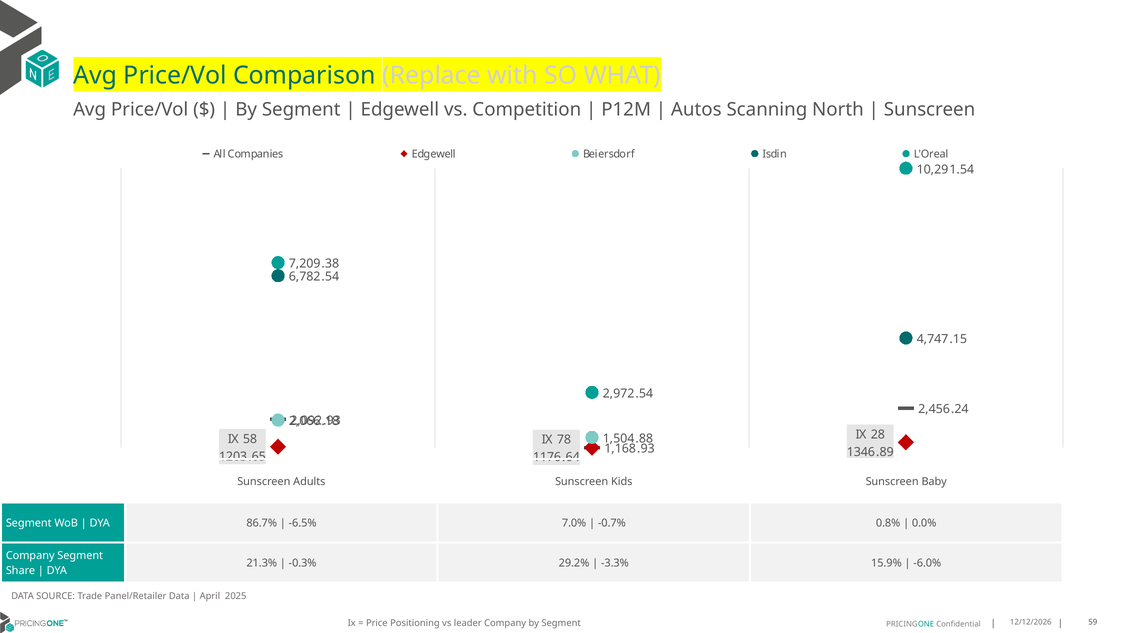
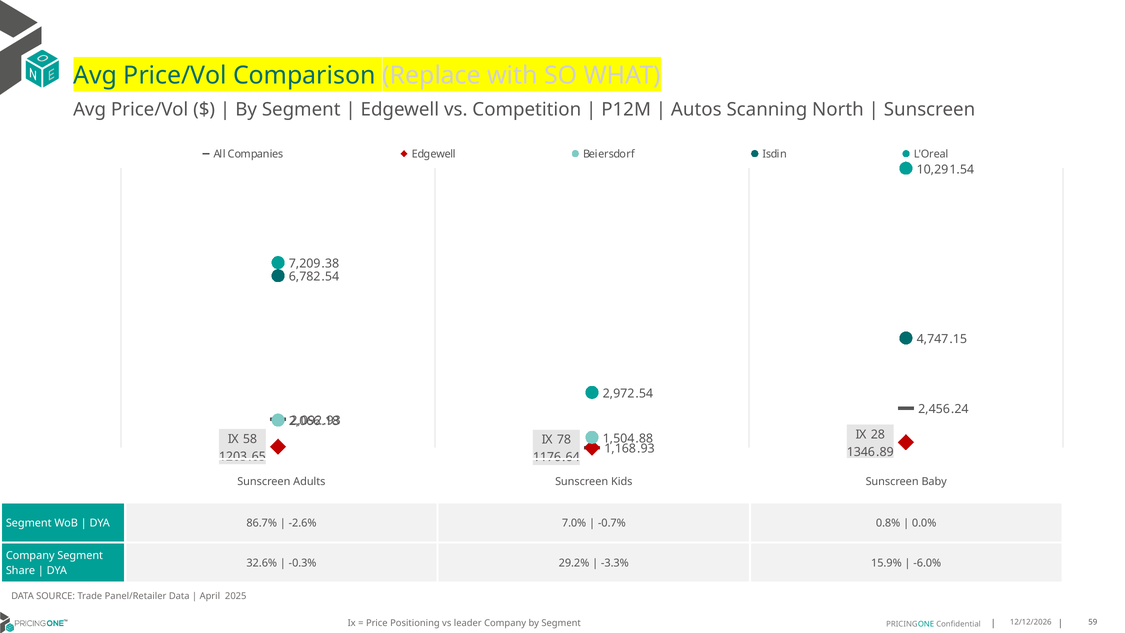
-6.5%: -6.5% -> -2.6%
21.3%: 21.3% -> 32.6%
